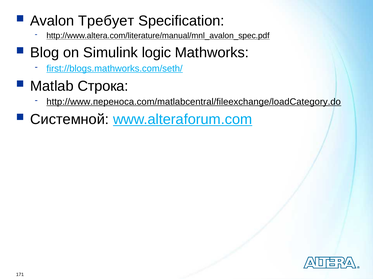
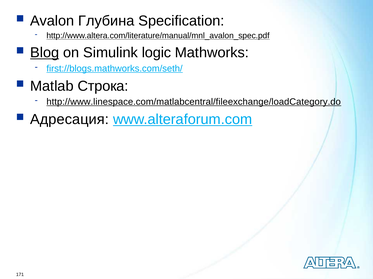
Требует: Требует -> Глубина
Blog underline: none -> present
http://www.переноса.com/matlabcentral/fileexchange/loadCategory.do: http://www.переноса.com/matlabcentral/fileexchange/loadCategory.do -> http://www.linespace.com/matlabcentral/fileexchange/loadCategory.do
Системной: Системной -> Адресация
